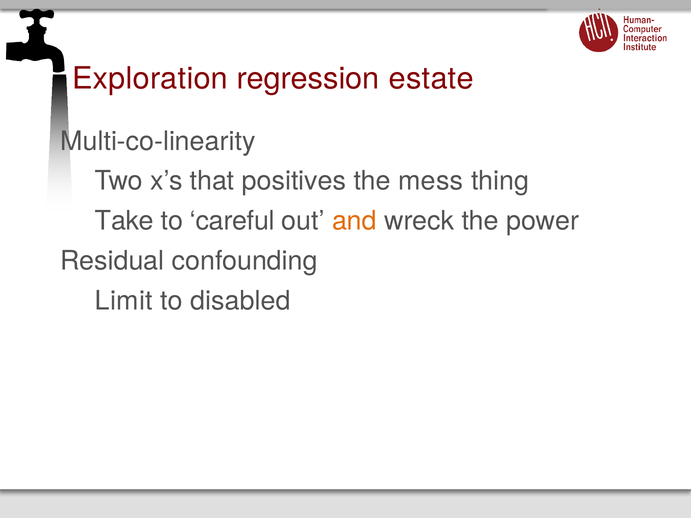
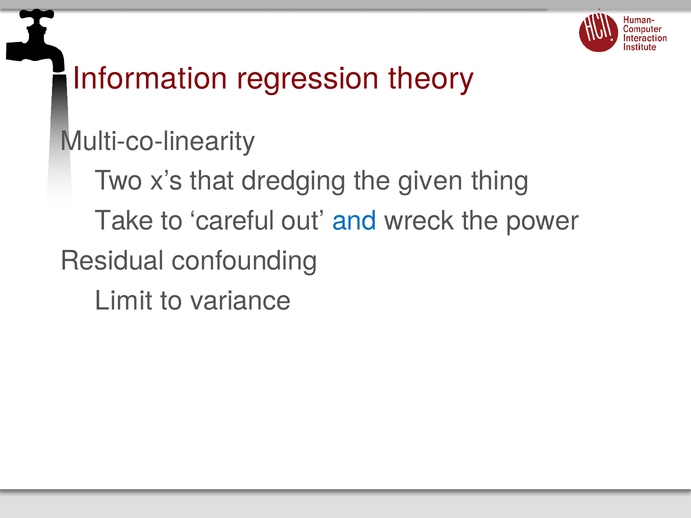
Exploration: Exploration -> Information
estate: estate -> theory
positives: positives -> dredging
mess: mess -> given
and colour: orange -> blue
disabled: disabled -> variance
